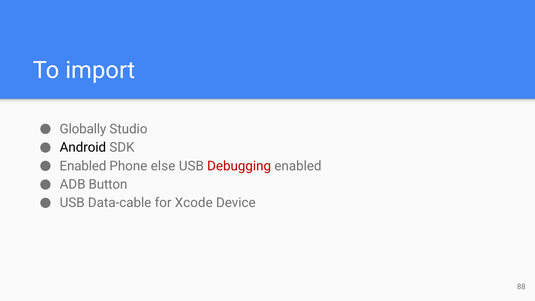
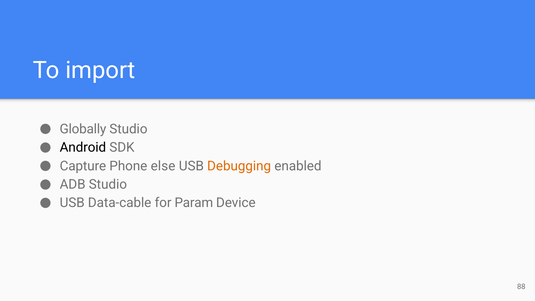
Enabled at (83, 166): Enabled -> Capture
Debugging colour: red -> orange
ADB Button: Button -> Studio
Xcode: Xcode -> Param
